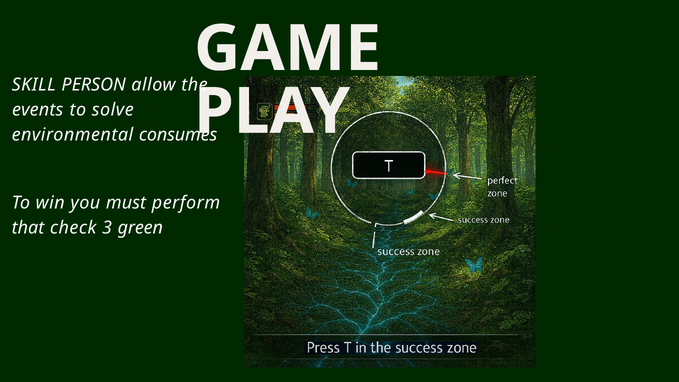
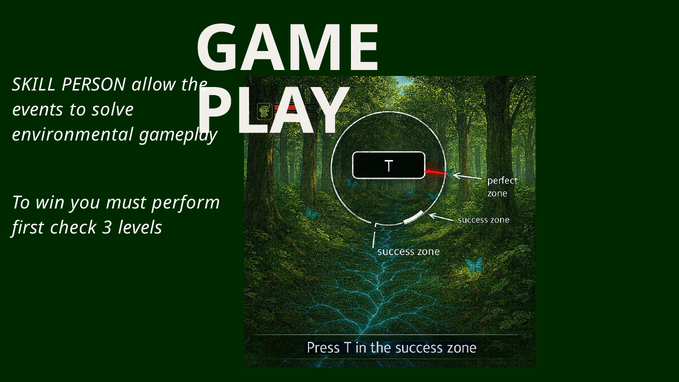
consumes: consumes -> gameplay
that: that -> first
green: green -> levels
